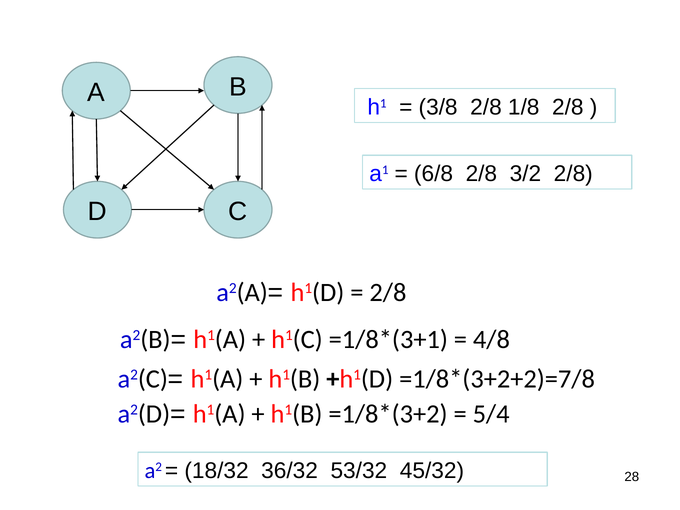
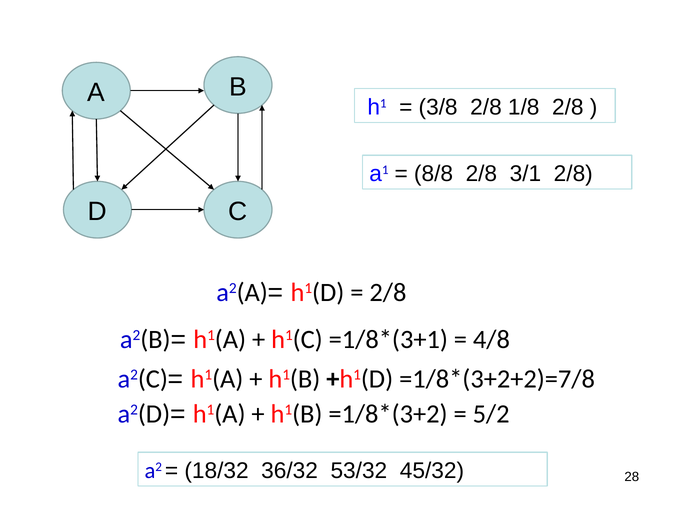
6/8: 6/8 -> 8/8
3/2: 3/2 -> 3/1
5/4: 5/4 -> 5/2
